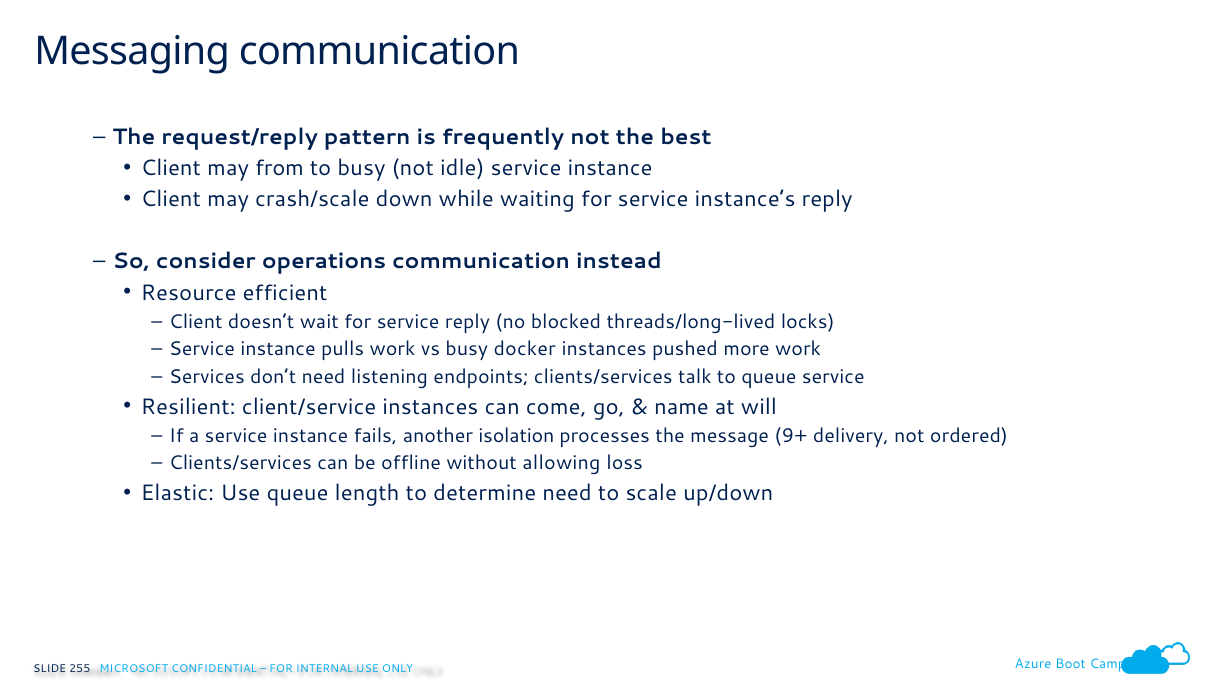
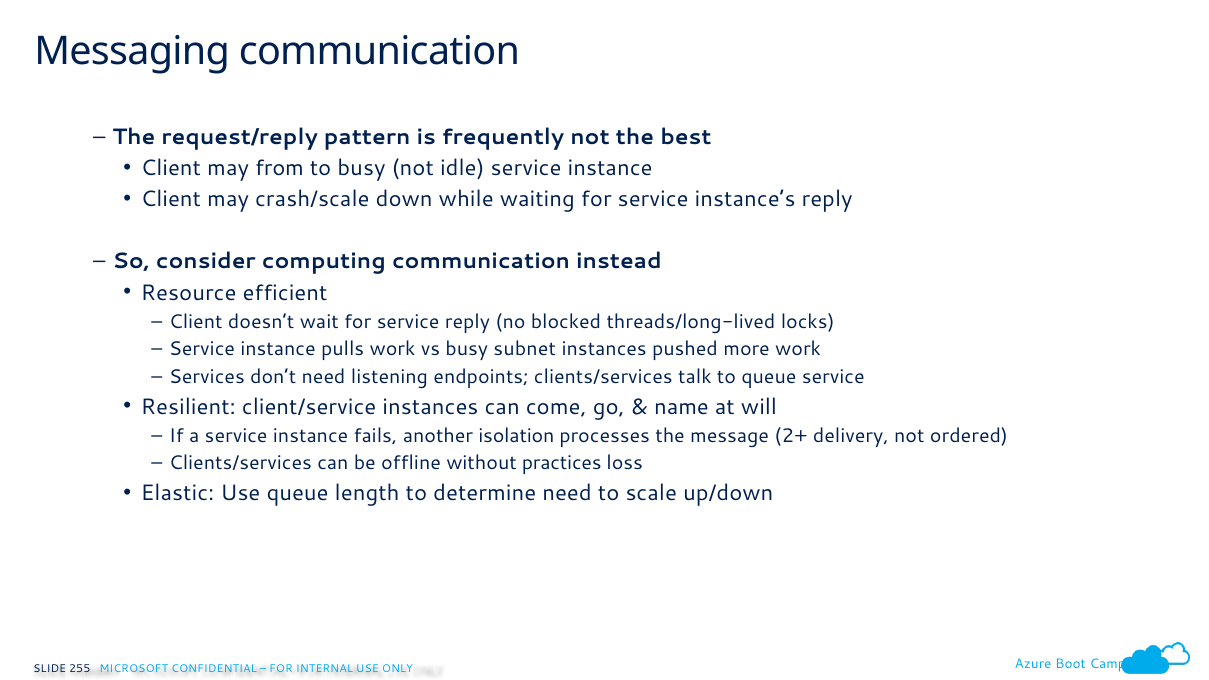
operations: operations -> computing
docker: docker -> subnet
9+: 9+ -> 2+
allowing: allowing -> practices
